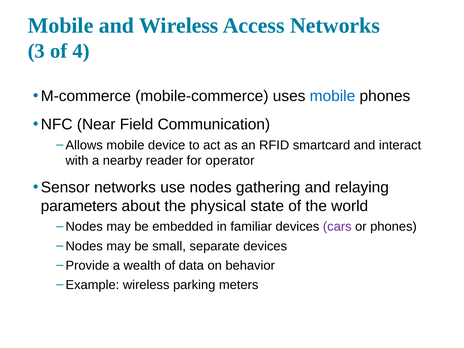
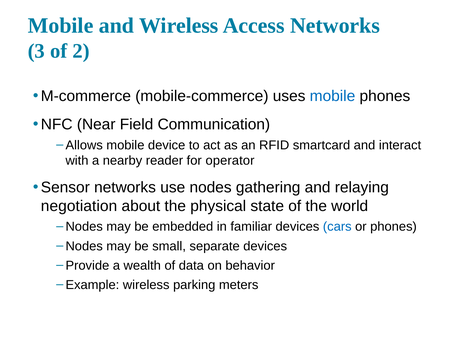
4: 4 -> 2
parameters: parameters -> negotiation
cars colour: purple -> blue
